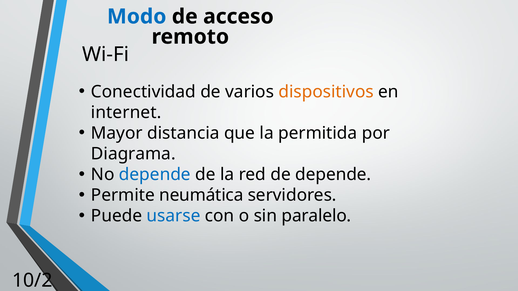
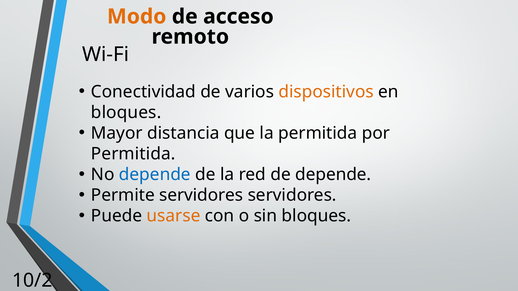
Modo colour: blue -> orange
internet at (126, 113): internet -> bloques
Diagrama at (133, 154): Diagrama -> Permitida
Permite neumática: neumática -> servidores
usarse colour: blue -> orange
sin paralelo: paralelo -> bloques
